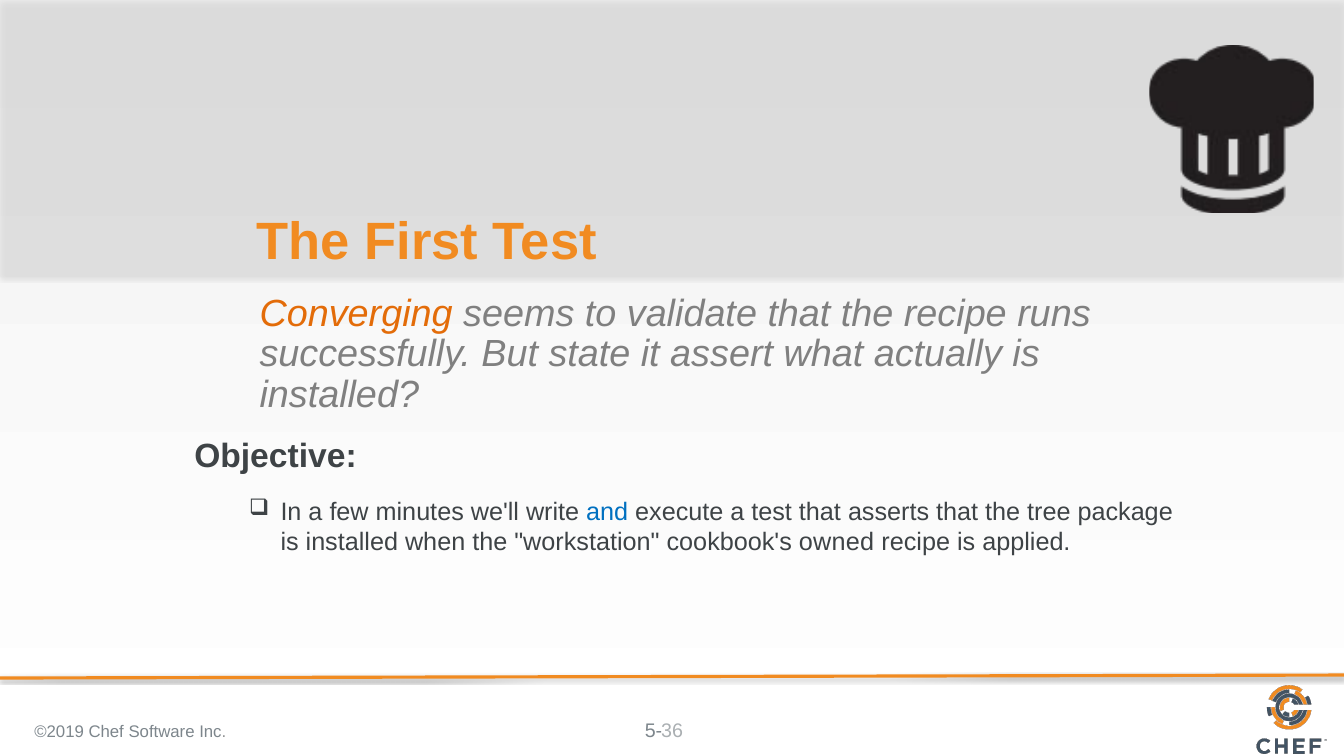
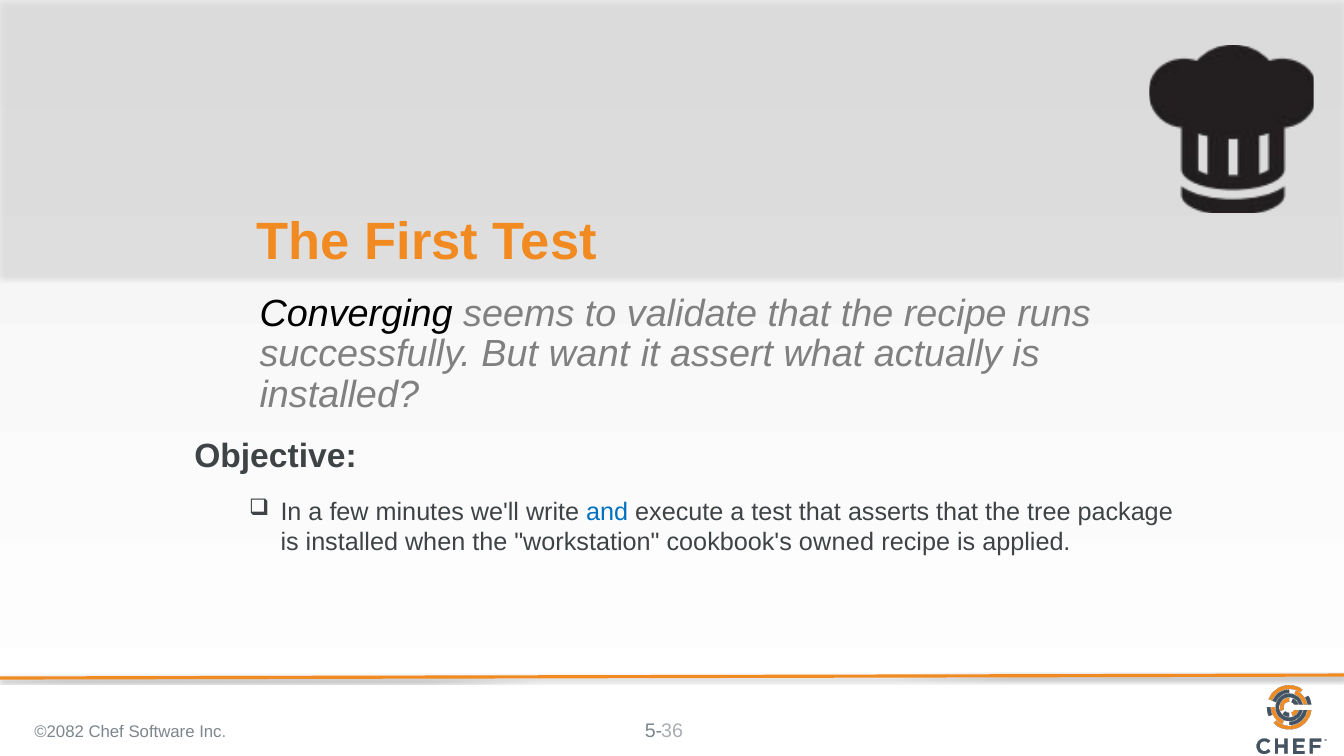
Converging colour: orange -> black
state: state -> want
©2019: ©2019 -> ©2082
